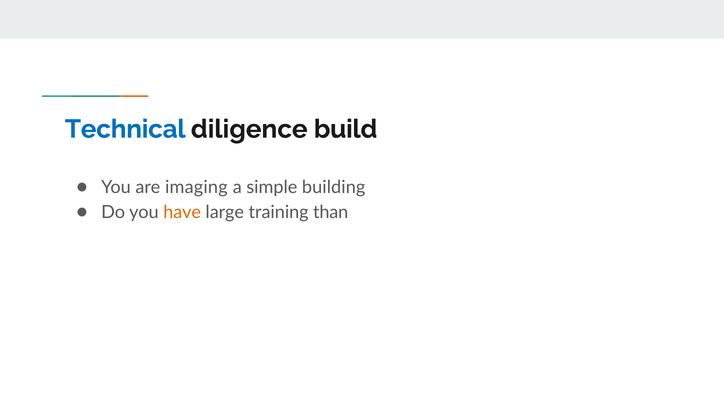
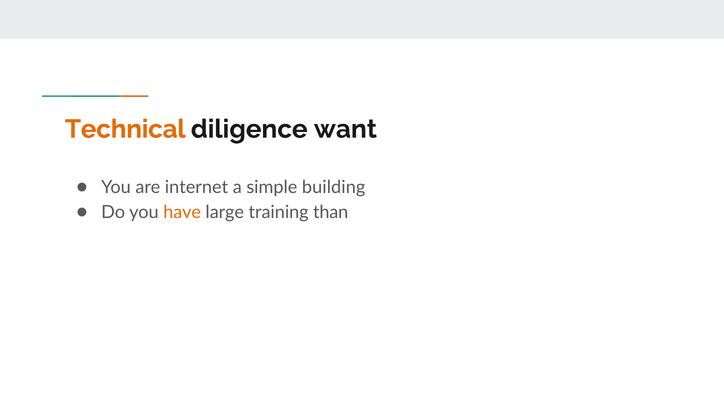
Technical colour: blue -> orange
build: build -> want
imaging: imaging -> internet
